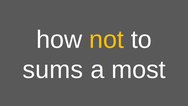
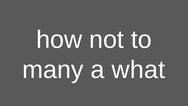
not colour: yellow -> white
sums: sums -> many
most: most -> what
